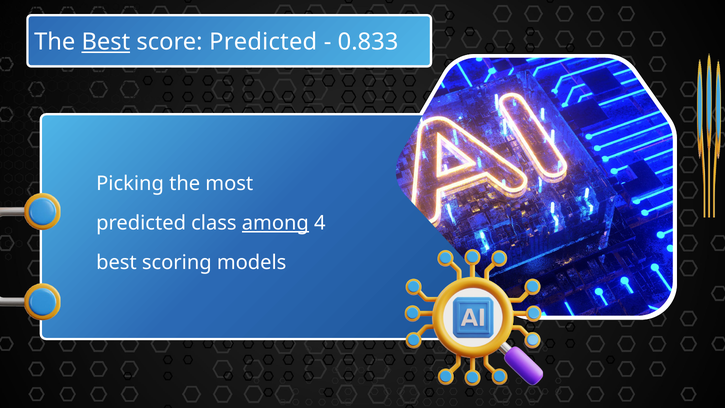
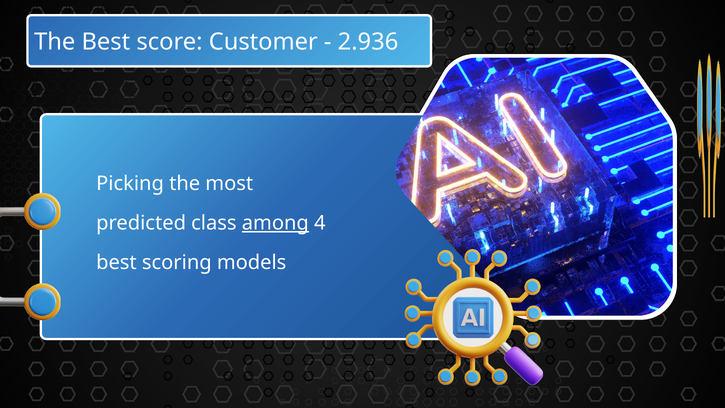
Best at (106, 42) underline: present -> none
score Predicted: Predicted -> Customer
0.833: 0.833 -> 2.936
